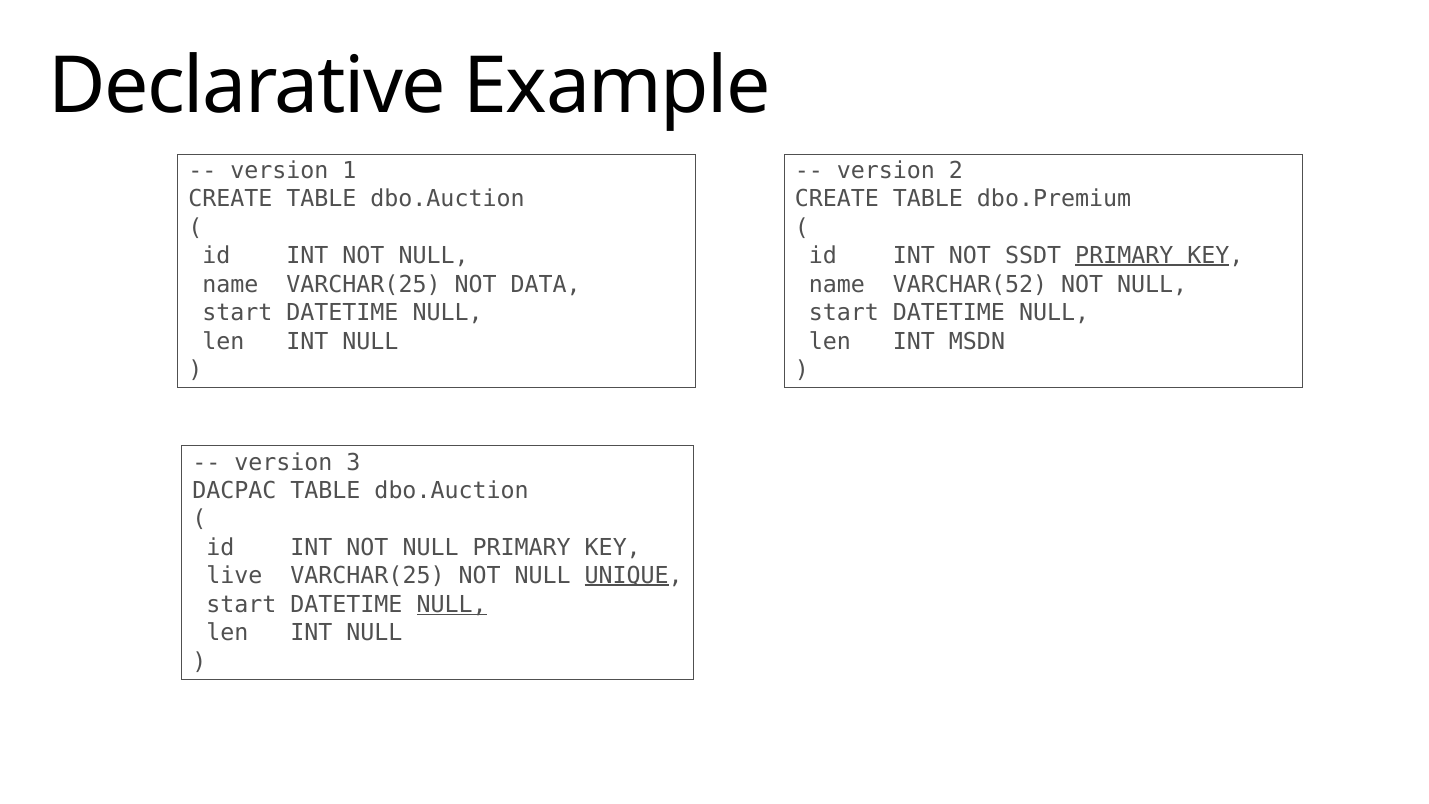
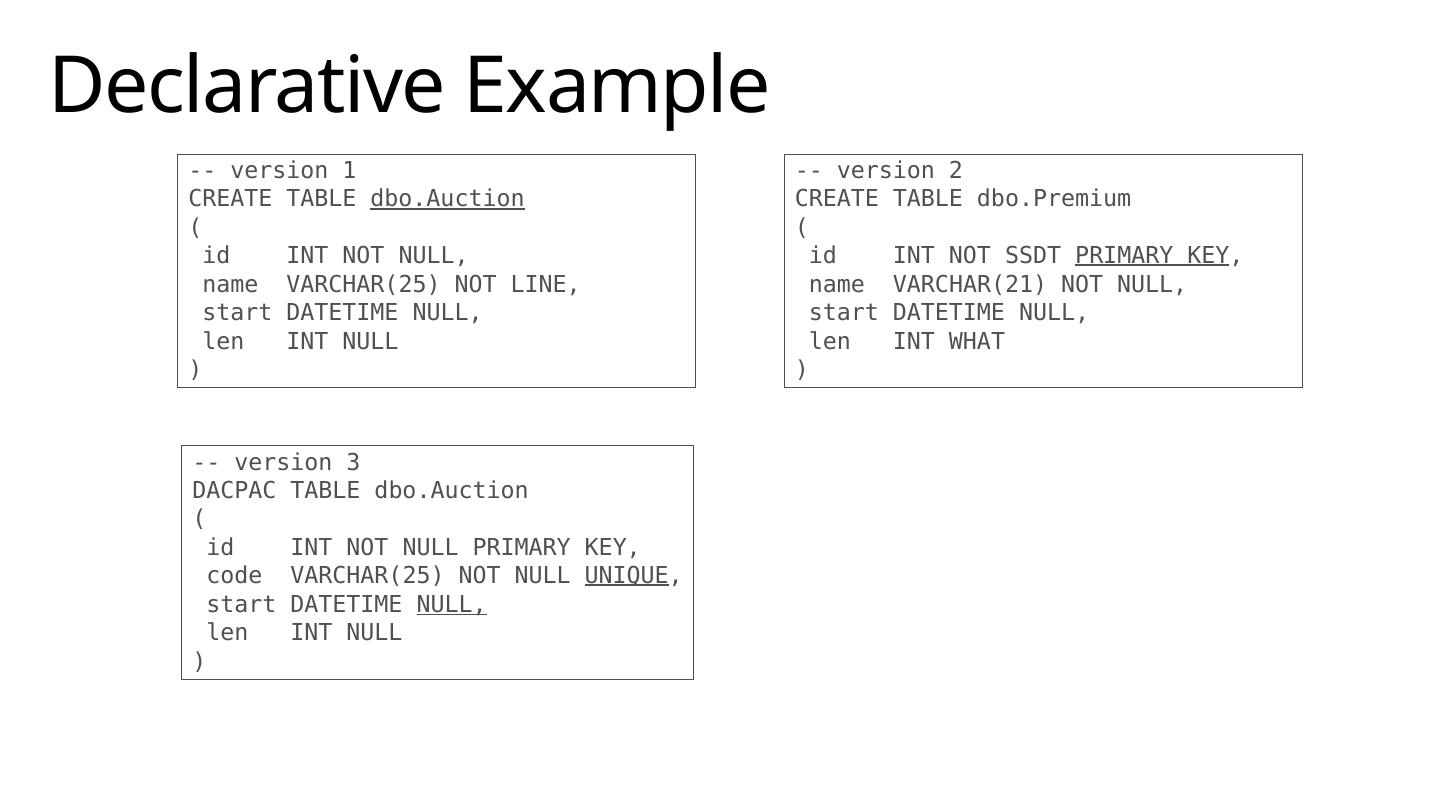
dbo.Auction at (448, 199) underline: none -> present
DATA: DATA -> LINE
VARCHAR(52: VARCHAR(52 -> VARCHAR(21
MSDN: MSDN -> WHAT
live: live -> code
